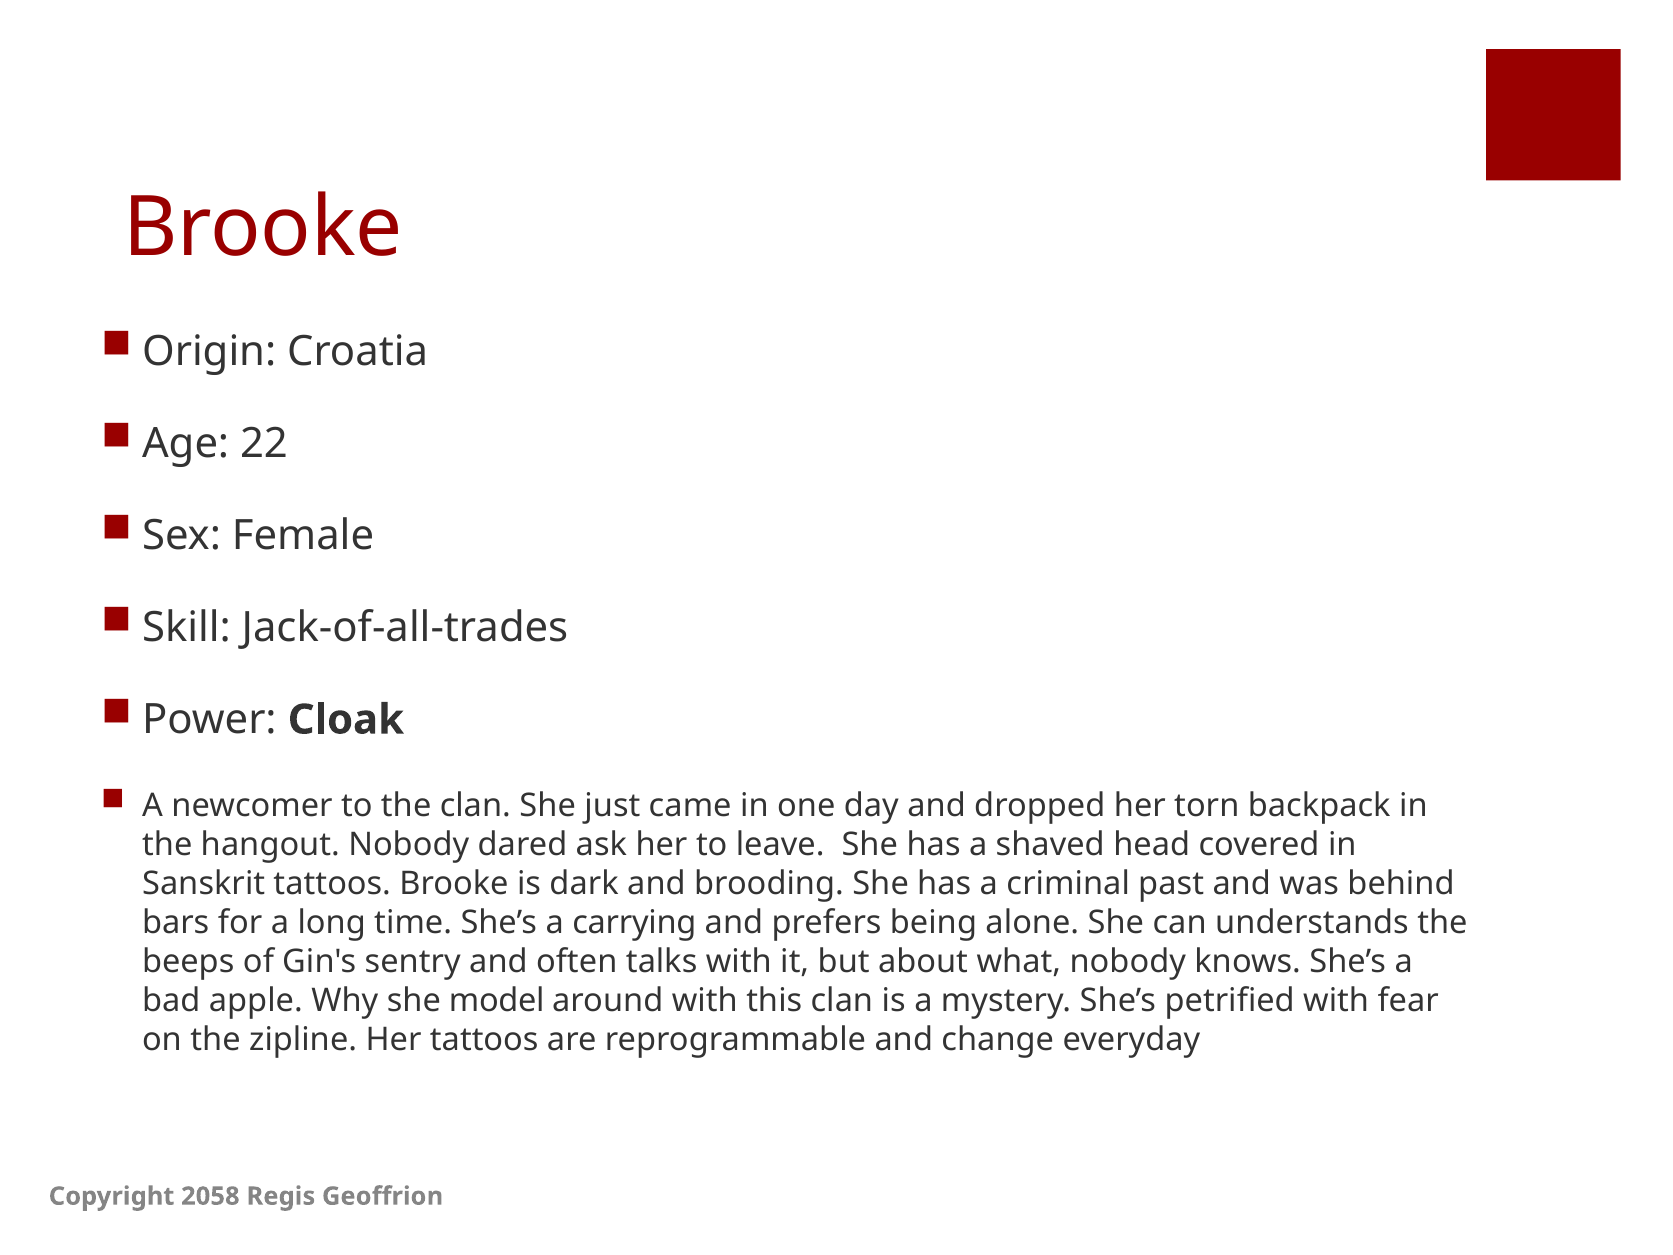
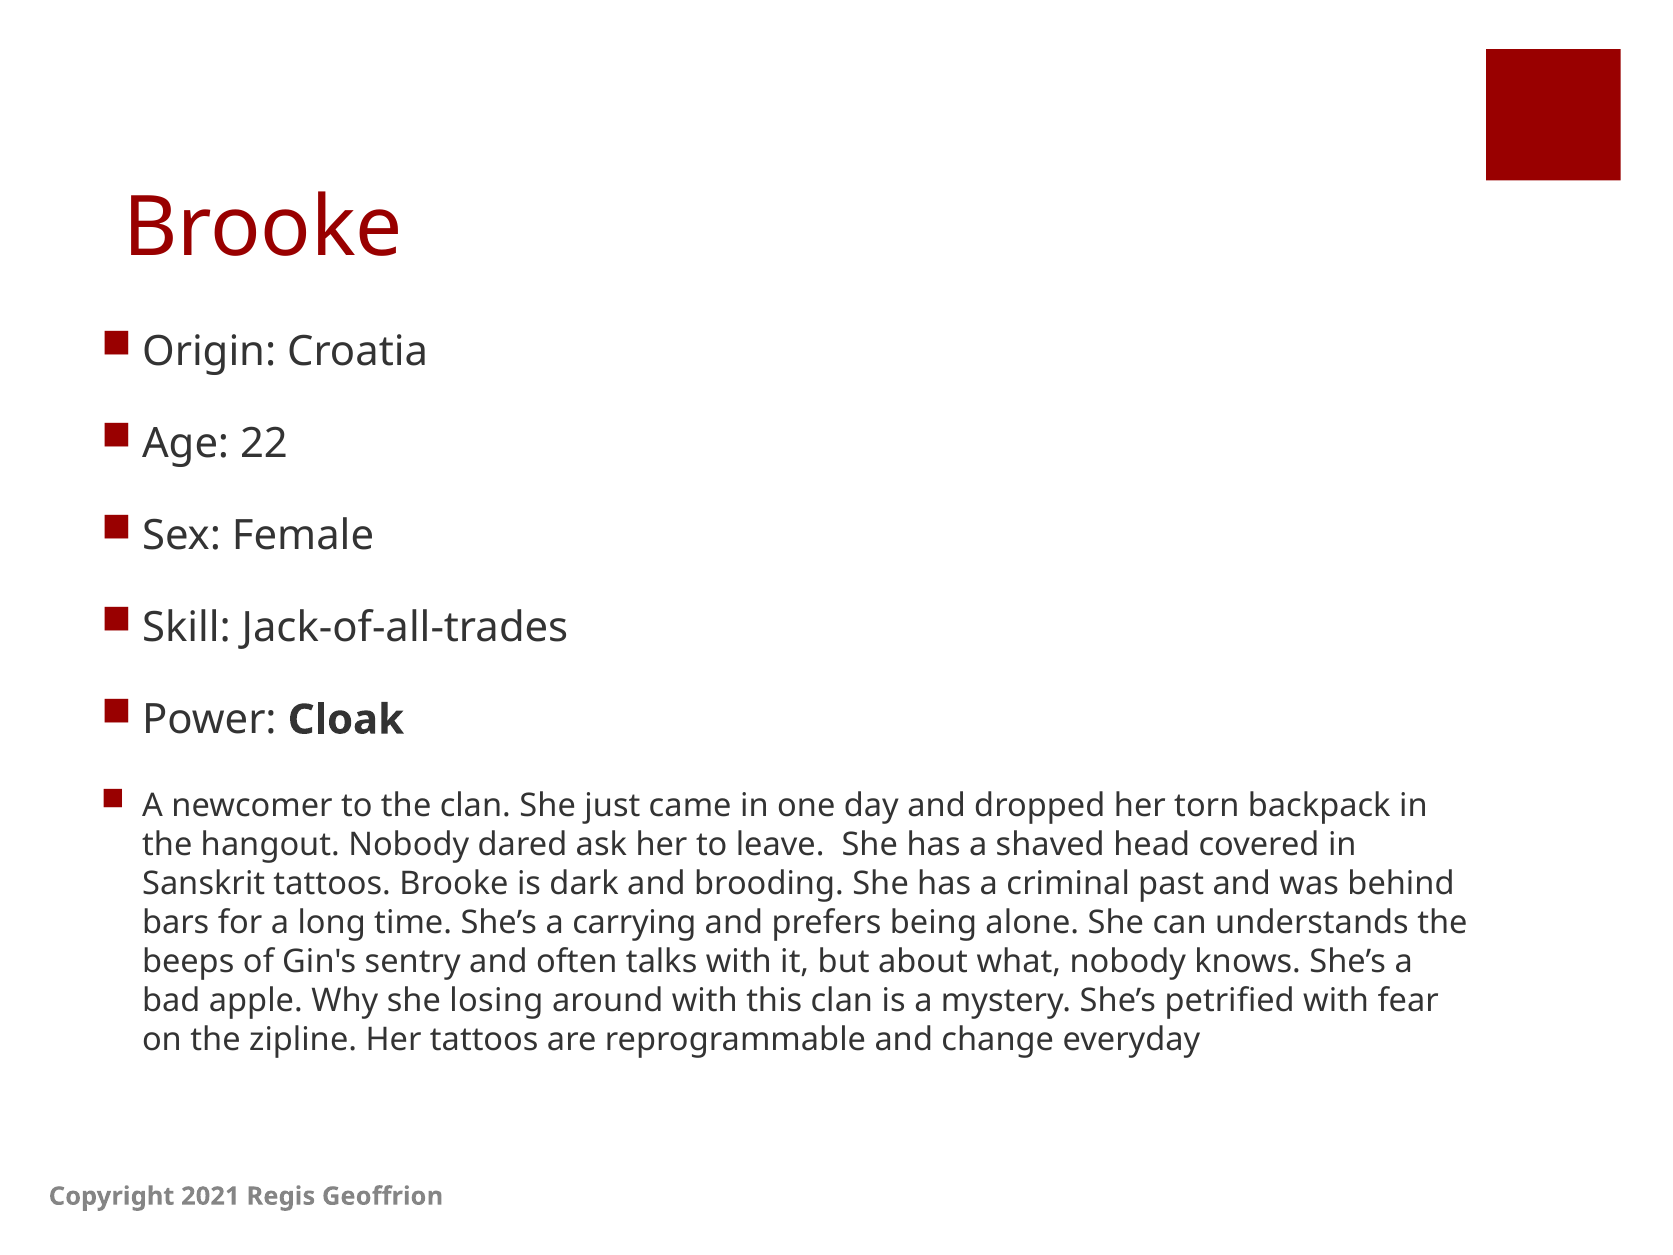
model: model -> losing
2058: 2058 -> 2021
